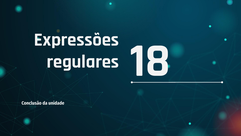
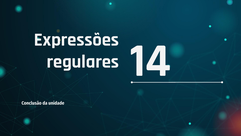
18: 18 -> 14
